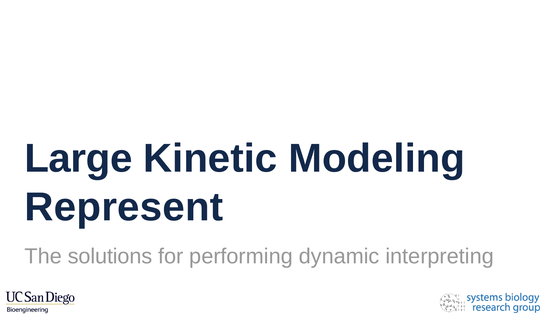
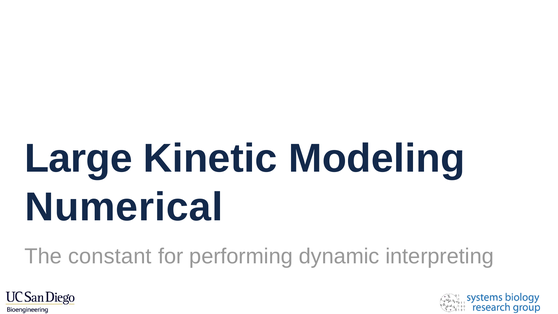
Represent: Represent -> Numerical
solutions: solutions -> constant
